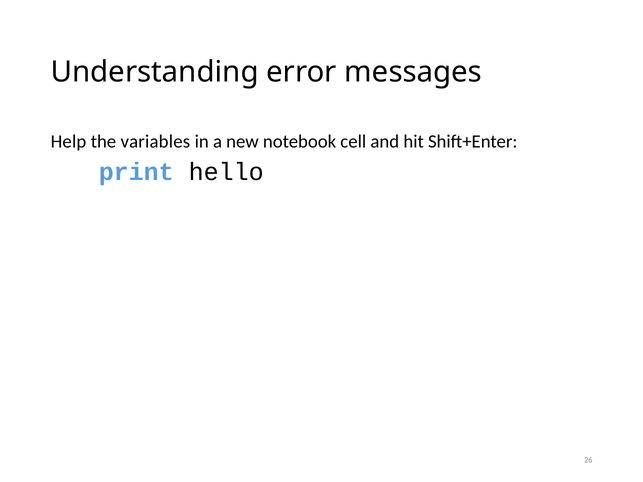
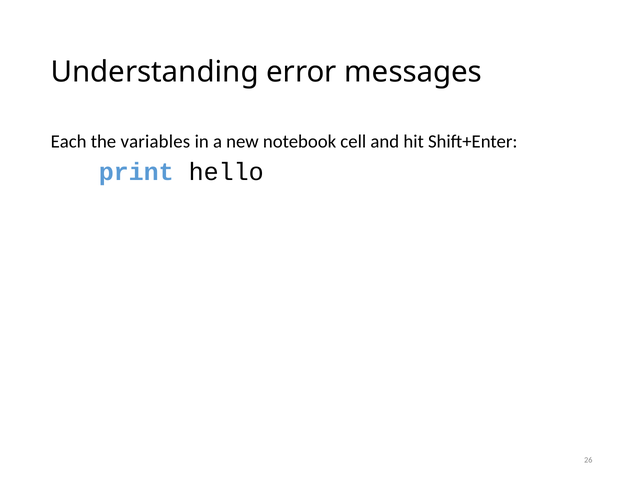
Help: Help -> Each
